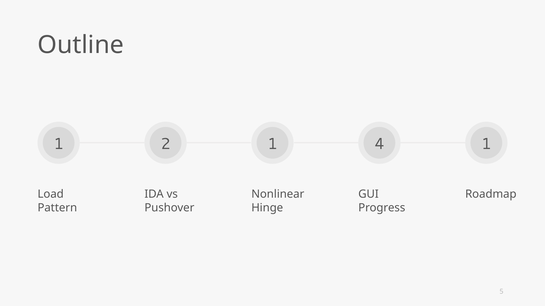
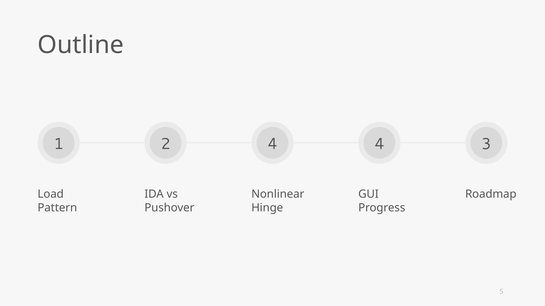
1 1: 1 -> 4
4 1: 1 -> 3
